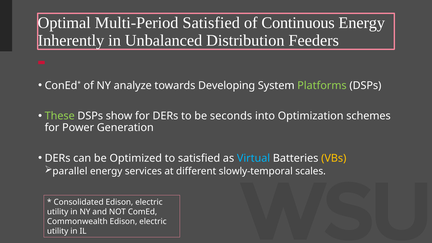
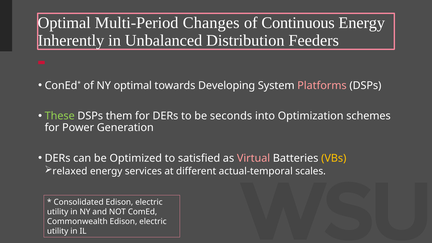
Multi-Period Satisfied: Satisfied -> Changes
NY analyze: analyze -> optimal
Platforms colour: light green -> pink
show: show -> them
Virtual colour: light blue -> pink
parallel: parallel -> relaxed
slowly-temporal: slowly-temporal -> actual-temporal
